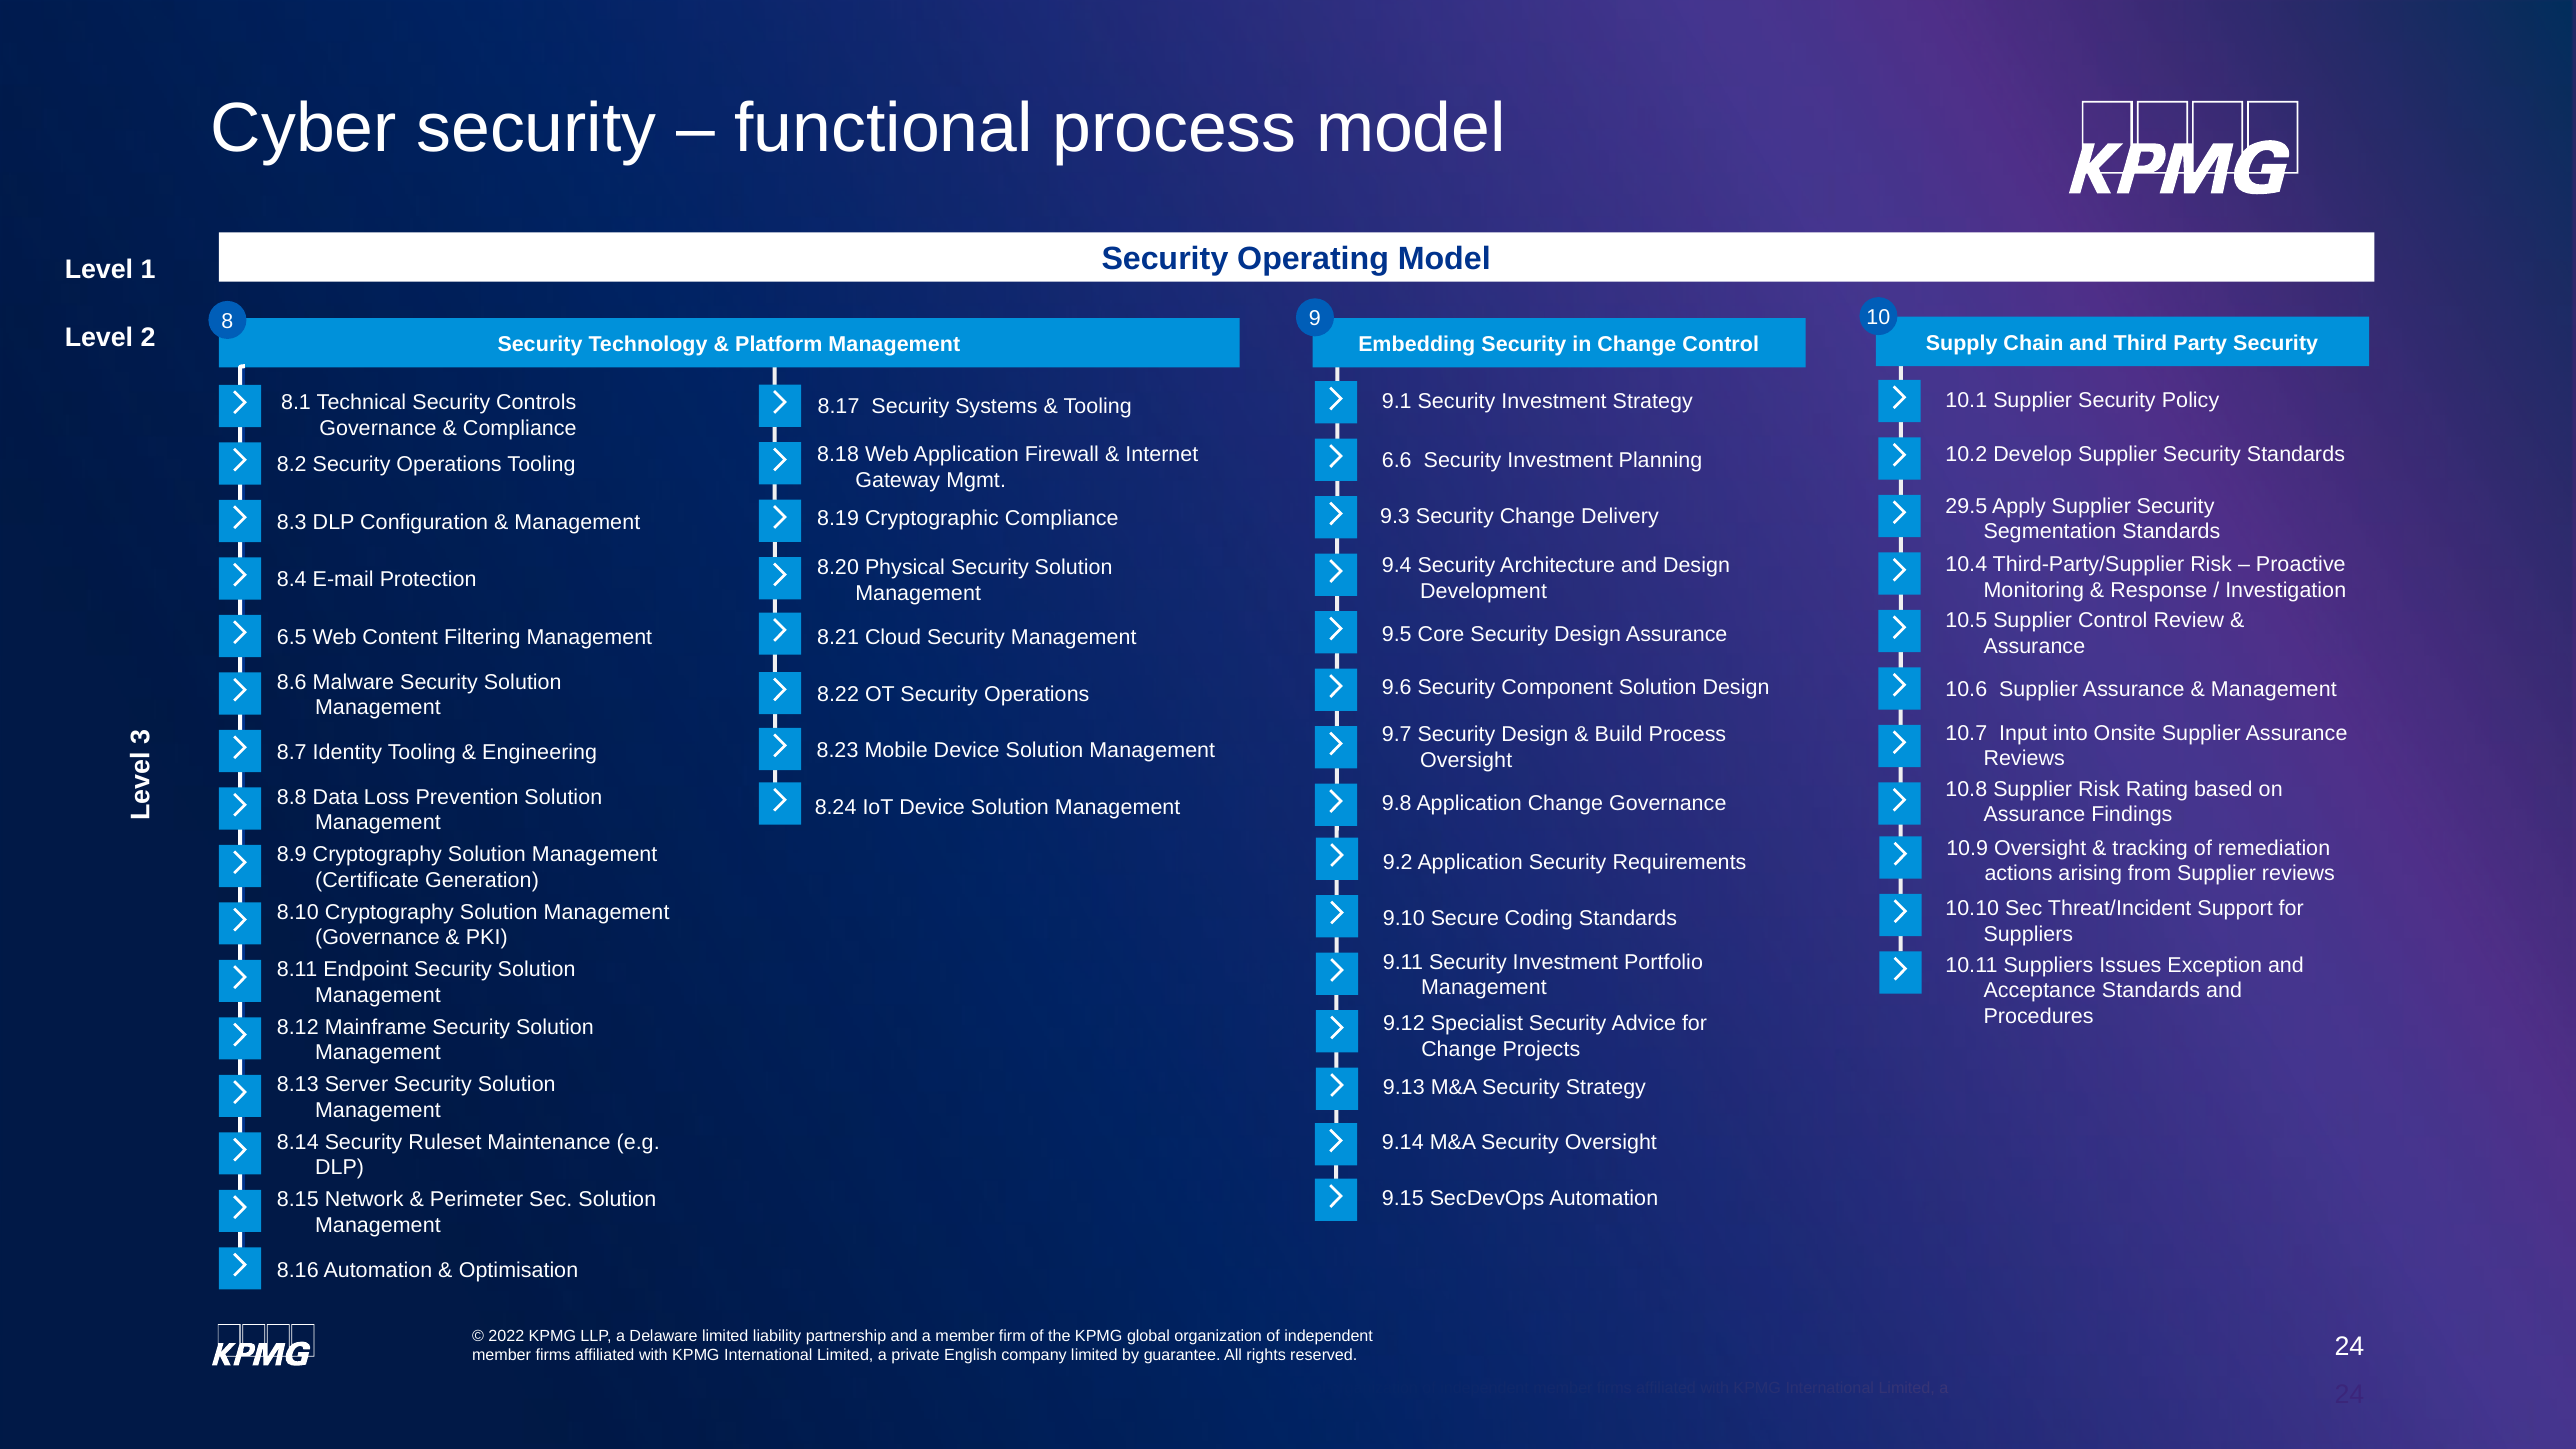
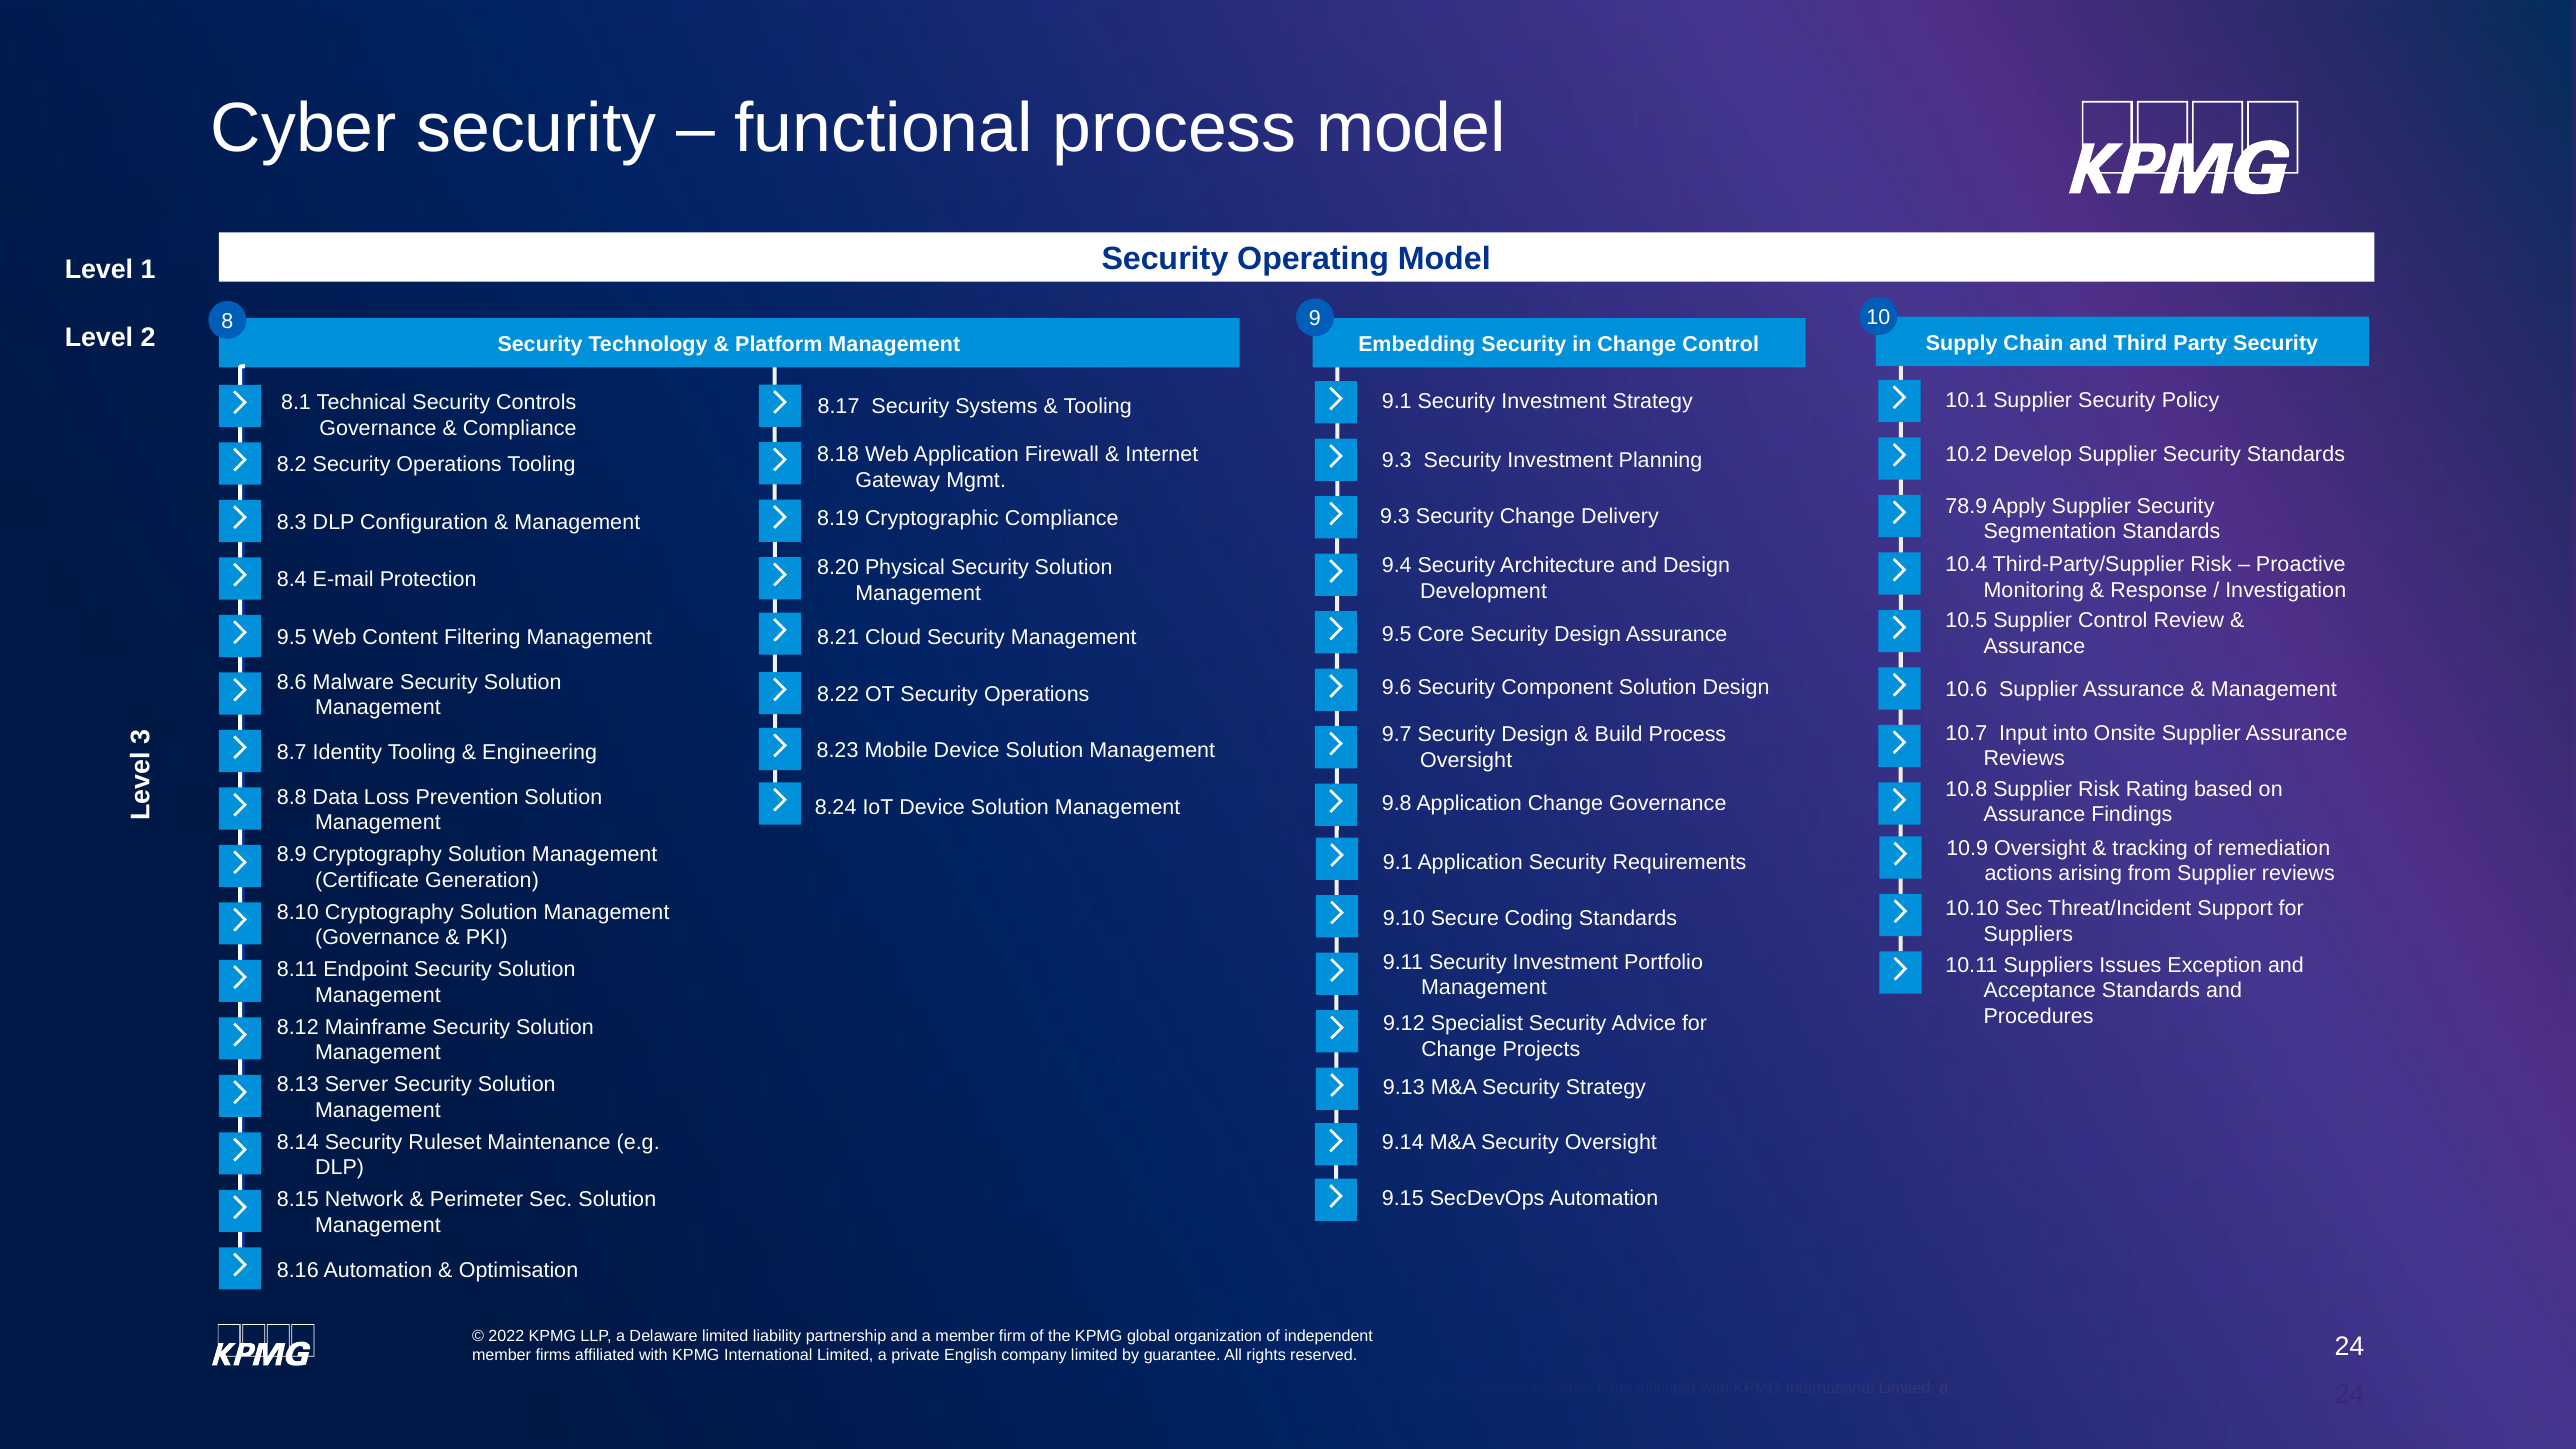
6.6 at (1397, 460): 6.6 -> 9.3
29.5: 29.5 -> 78.9
6.5 at (292, 637): 6.5 -> 9.5
9.2 at (1398, 862): 9.2 -> 9.1
